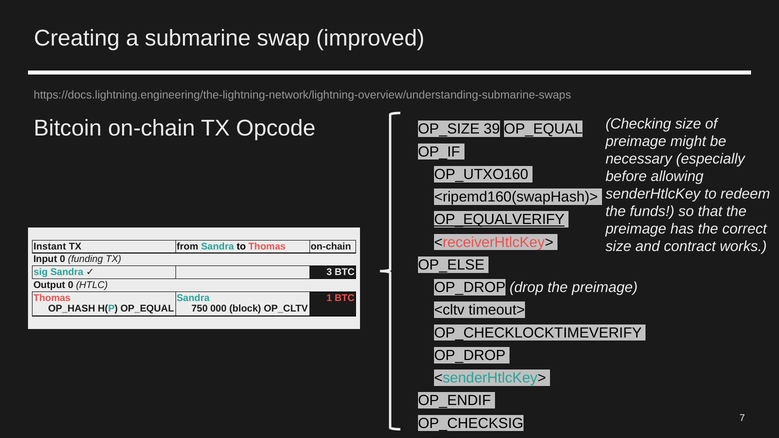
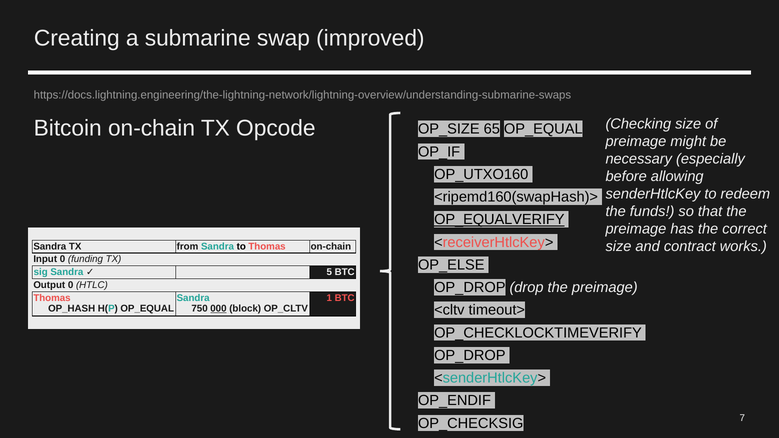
39: 39 -> 65
Instant at (50, 247): Instant -> Sandra
3: 3 -> 5
000 underline: none -> present
